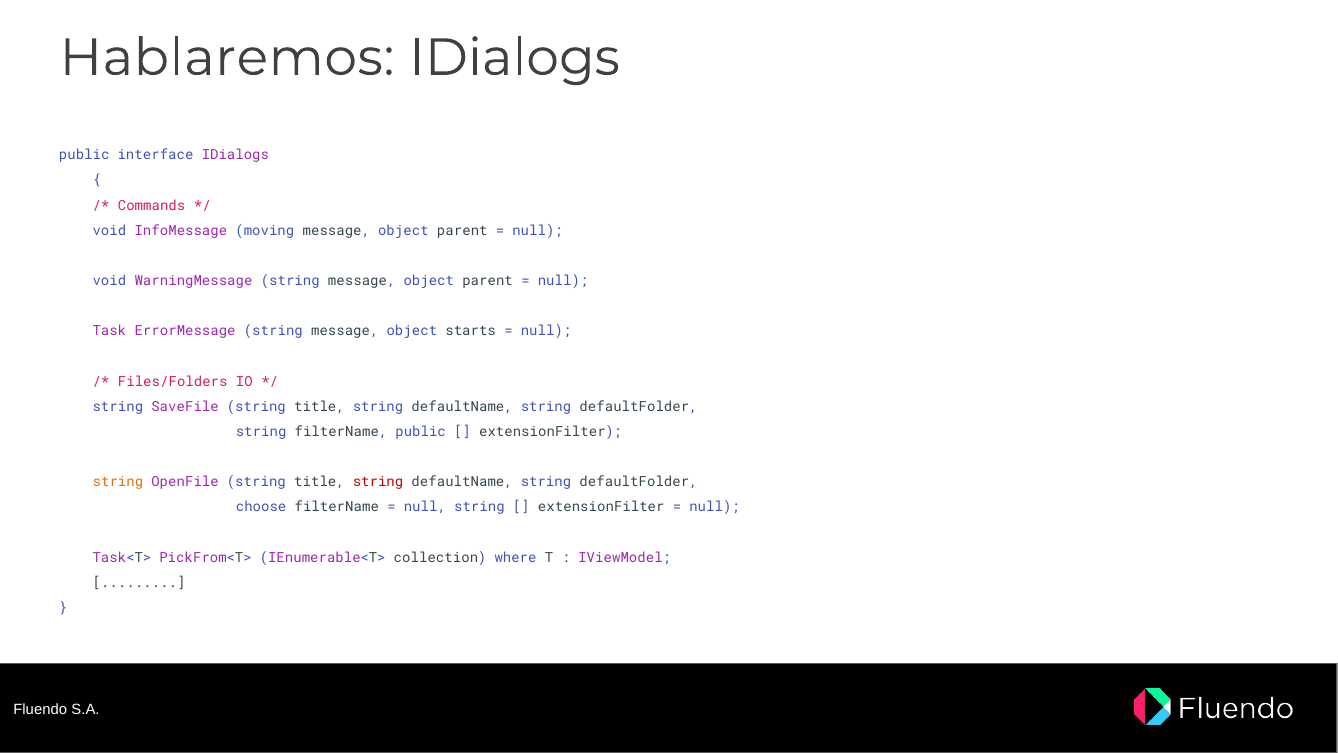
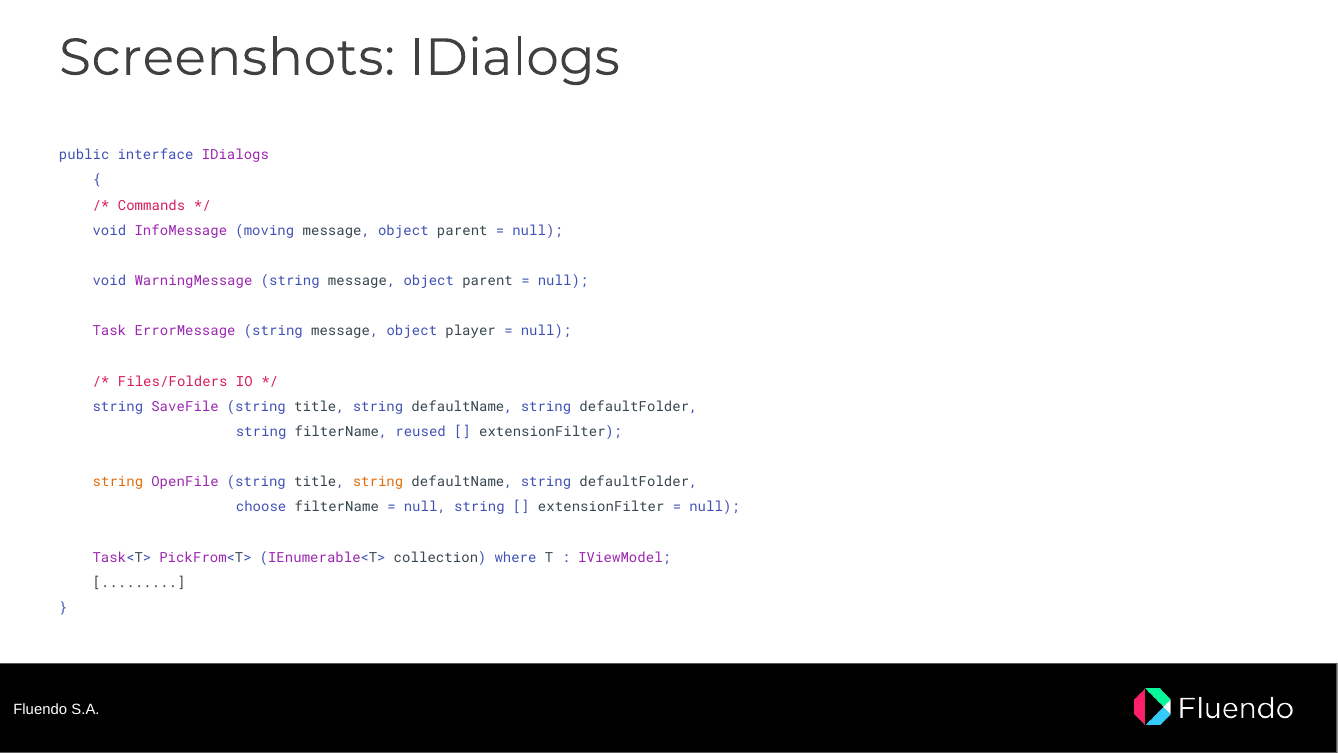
Hablaremos: Hablaremos -> Screenshots
starts: starts -> player
filterName public: public -> reused
string at (378, 482) colour: red -> orange
